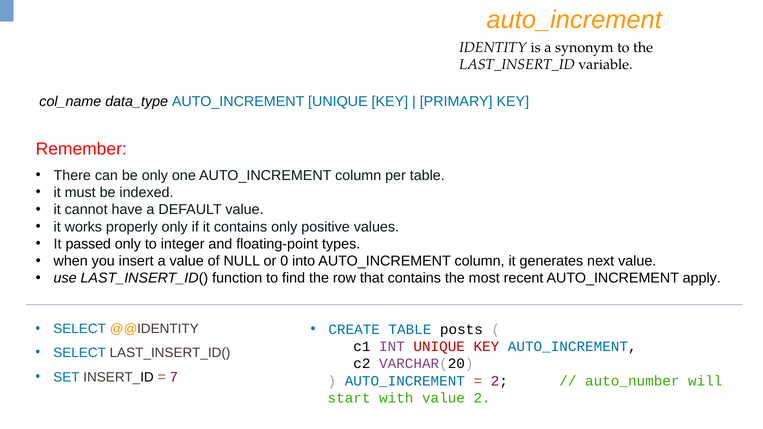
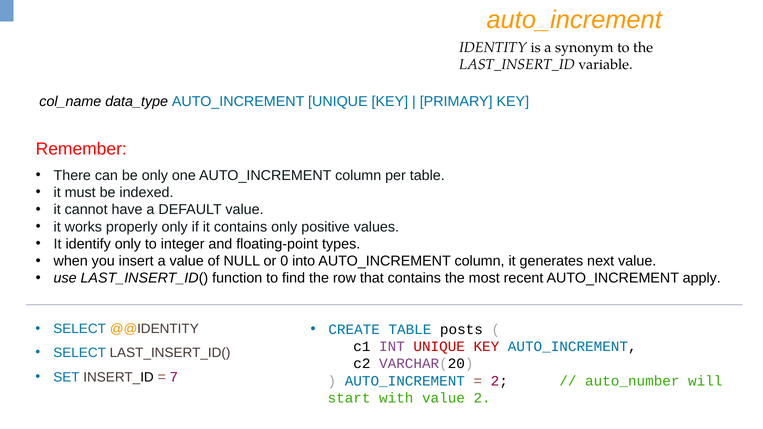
passed: passed -> identify
